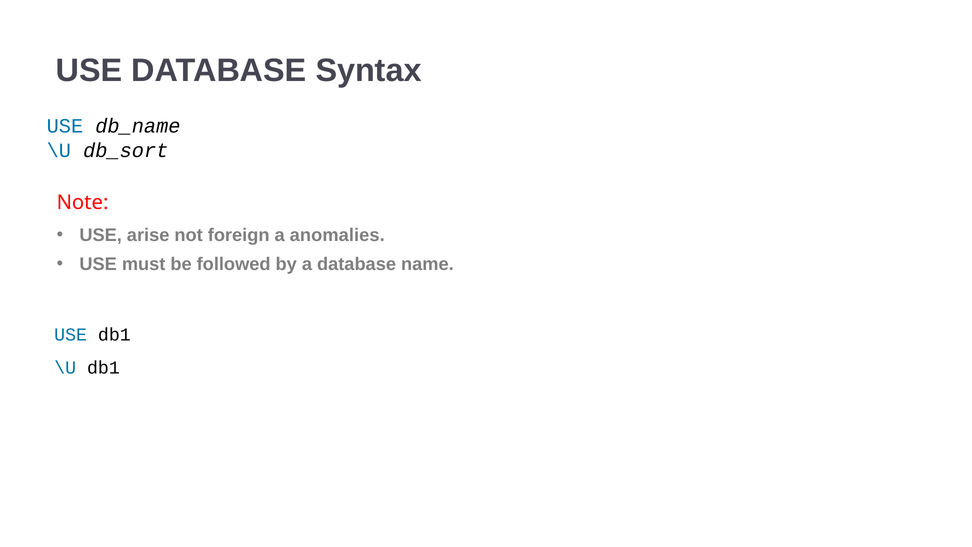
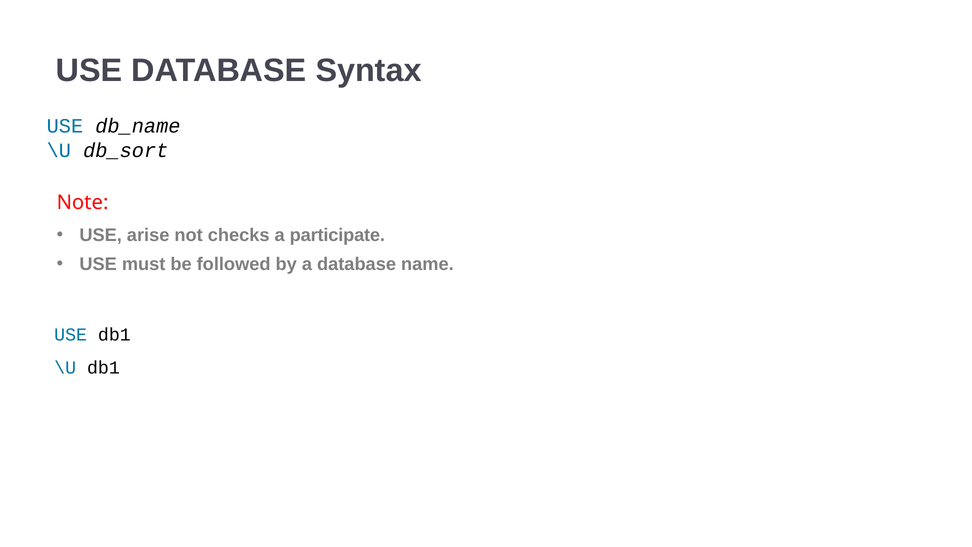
foreign: foreign -> checks
anomalies: anomalies -> participate
